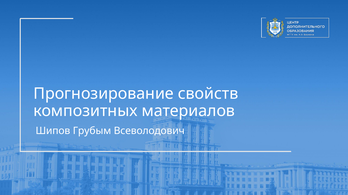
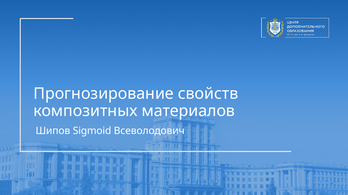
Грубым: Грубым -> Sigmoid
